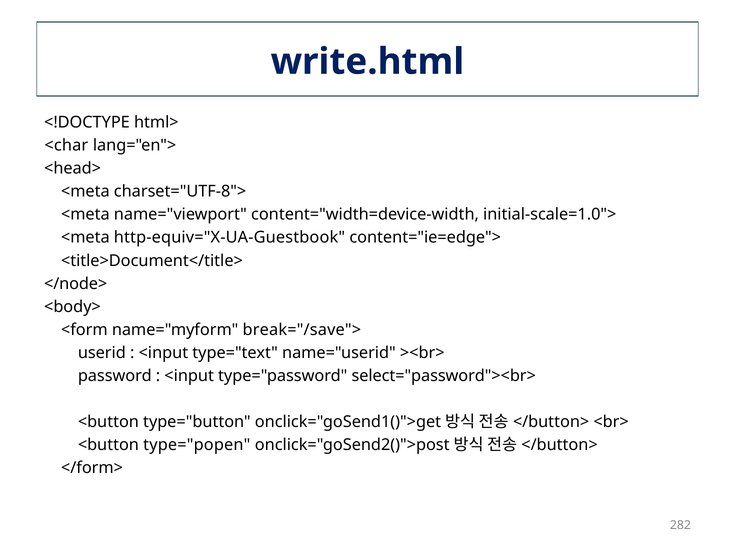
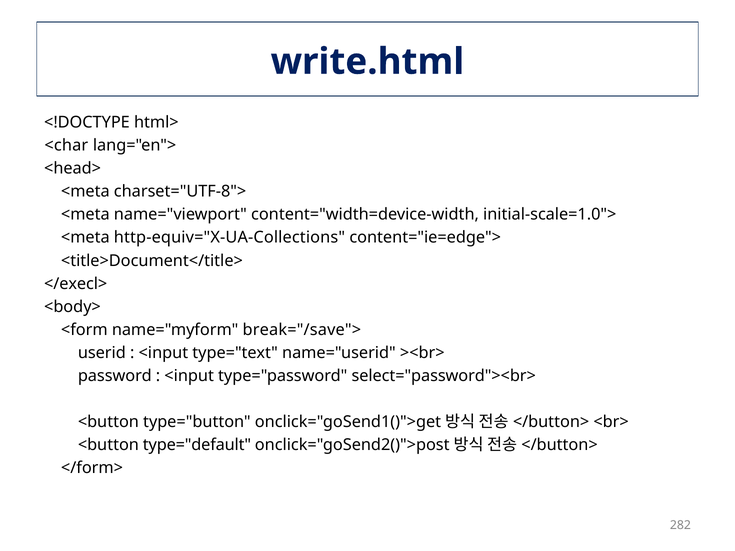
http-equiv="X-UA-Guestbook: http-equiv="X-UA-Guestbook -> http-equiv="X-UA-Collections
</node>: </node> -> </execl>
type="popen: type="popen -> type="default
